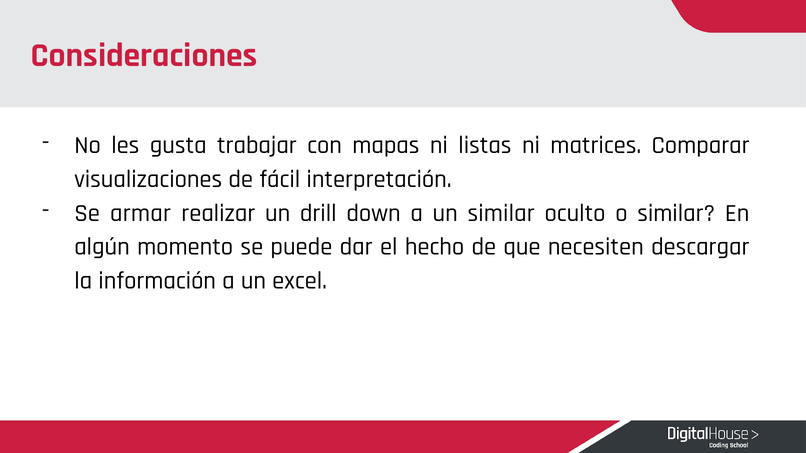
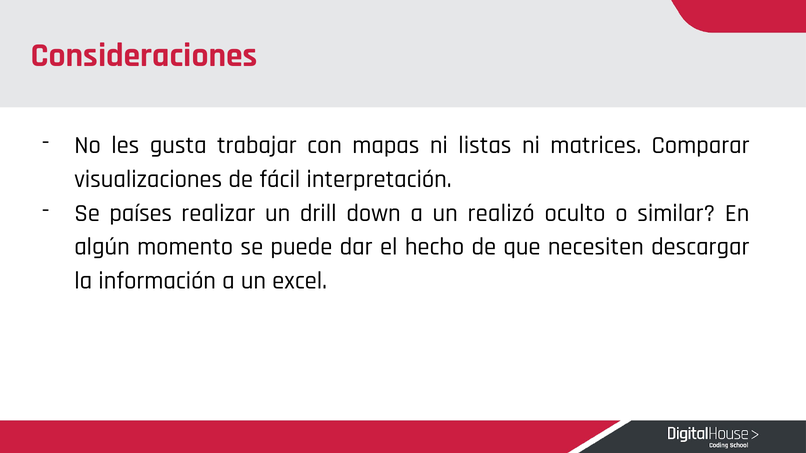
armar: armar -> países
un similar: similar -> realizó
